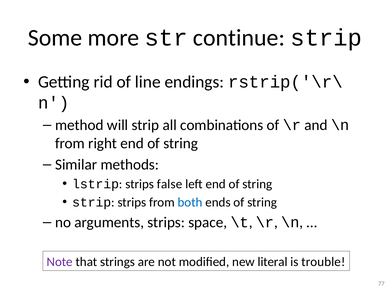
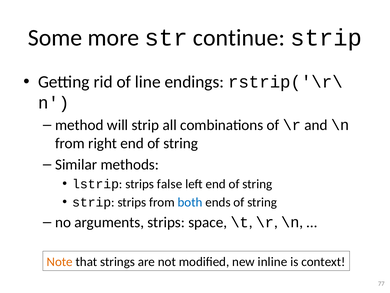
Note colour: purple -> orange
literal: literal -> inline
trouble: trouble -> context
